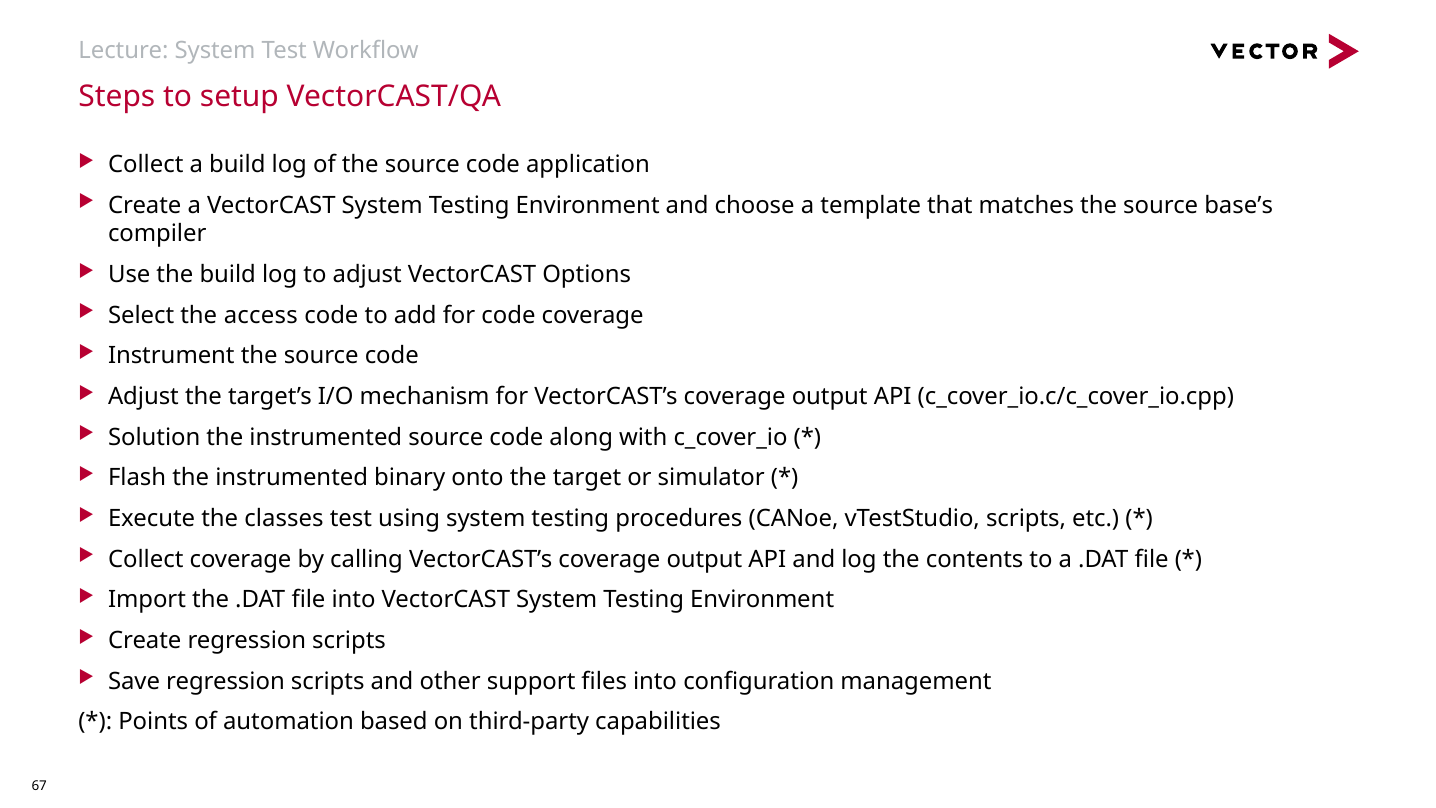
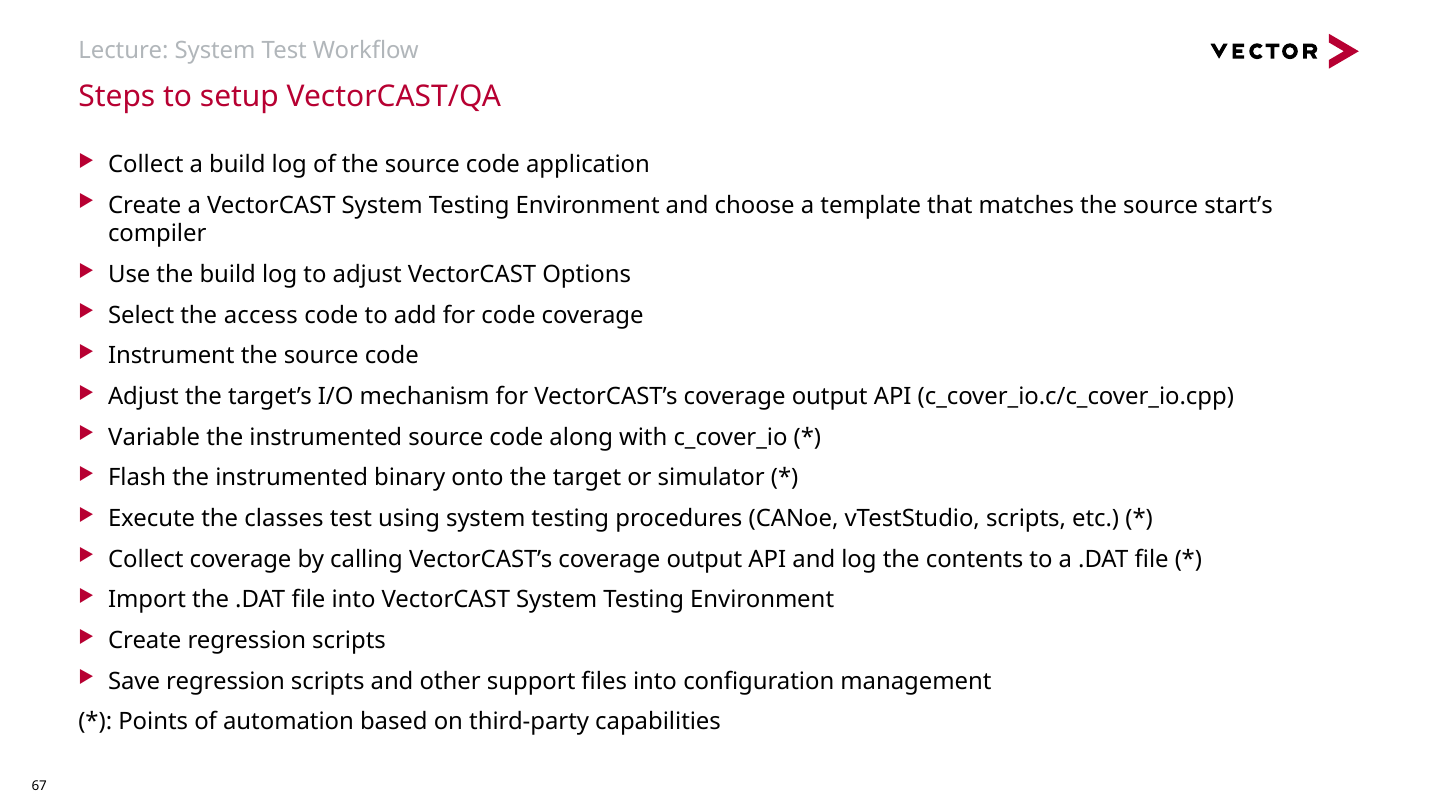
base’s: base’s -> start’s
Solution: Solution -> Variable
